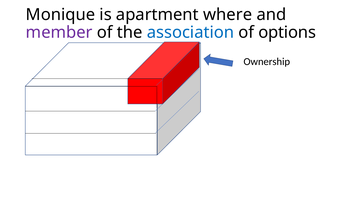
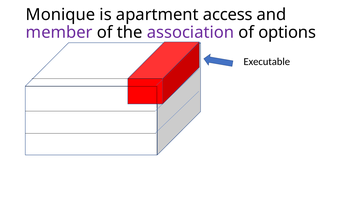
where: where -> access
association colour: blue -> purple
Ownership: Ownership -> Executable
